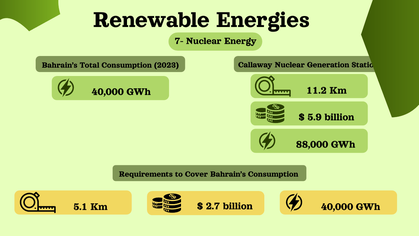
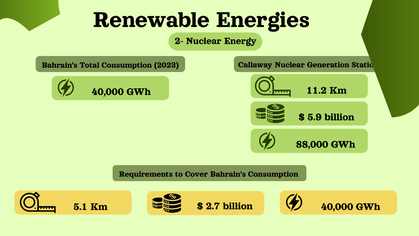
7-: 7- -> 2-
